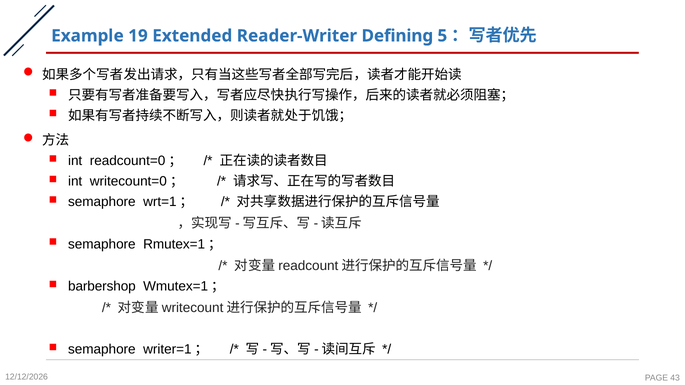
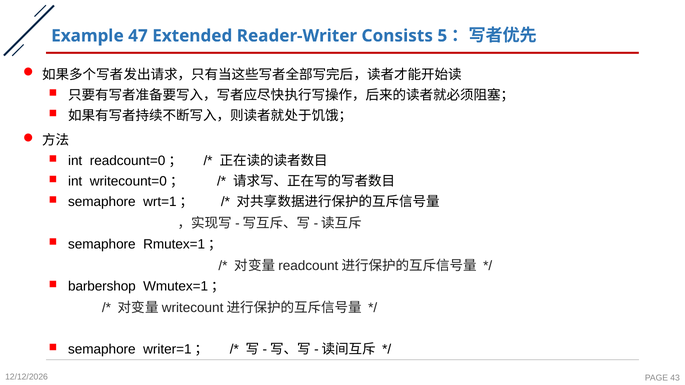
19: 19 -> 47
Defining: Defining -> Consists
